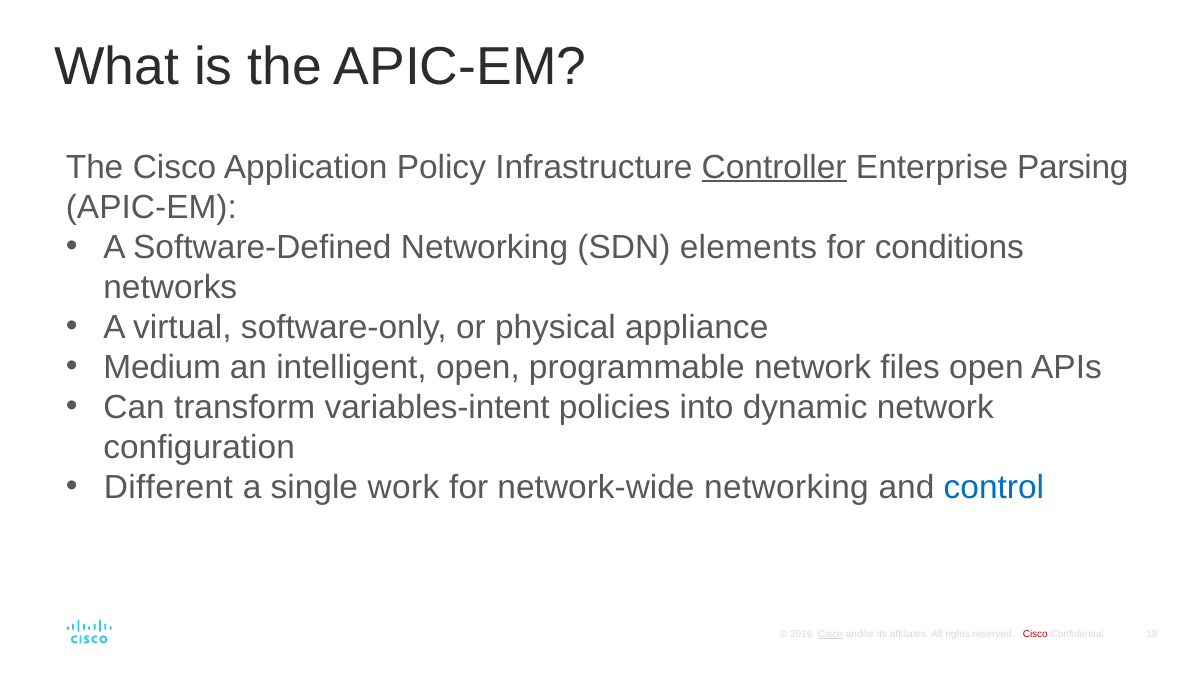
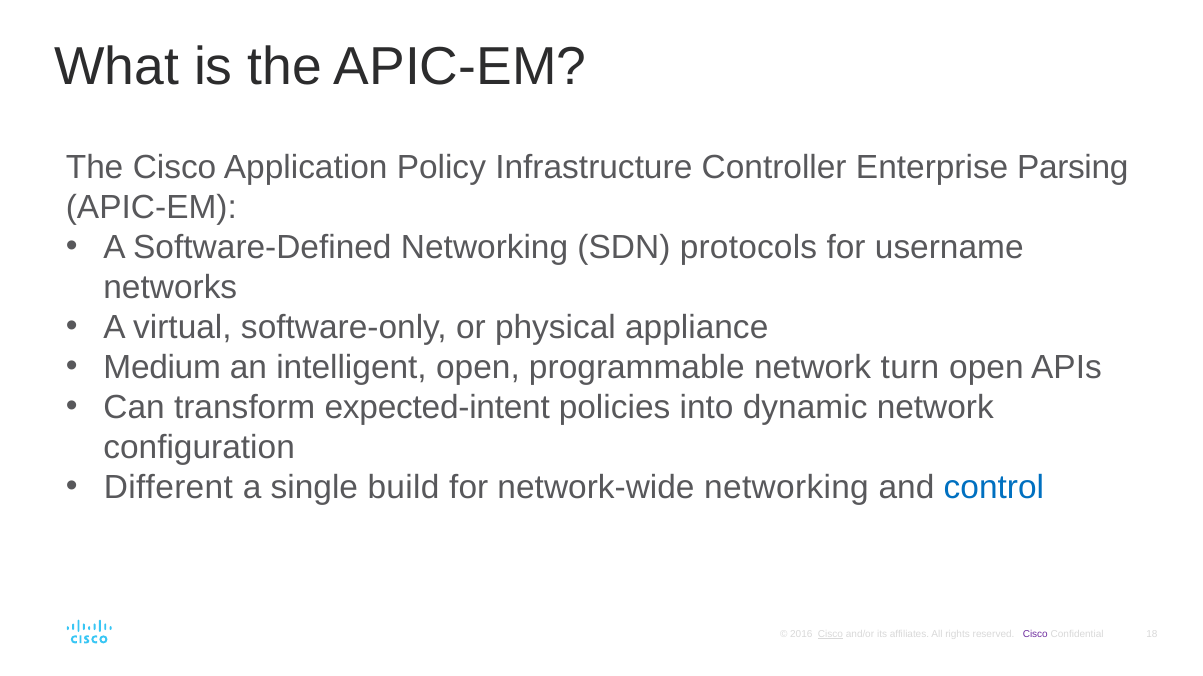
Controller underline: present -> none
elements: elements -> protocols
conditions: conditions -> username
files: files -> turn
variables-intent: variables-intent -> expected-intent
work: work -> build
Cisco at (1035, 635) colour: red -> purple
